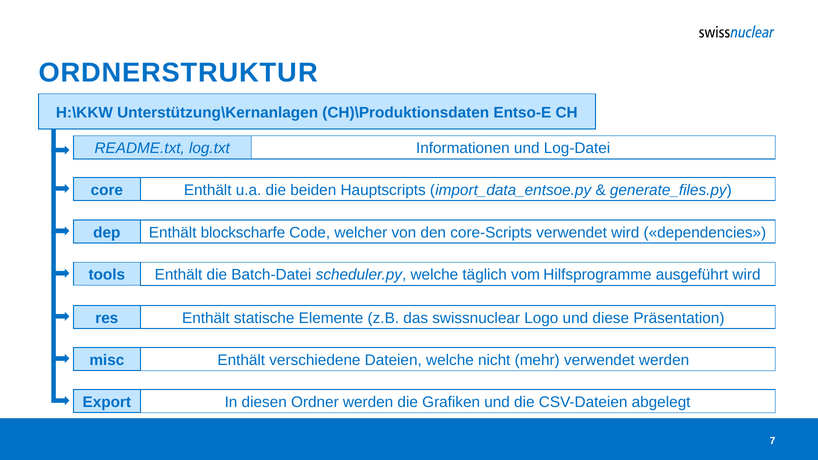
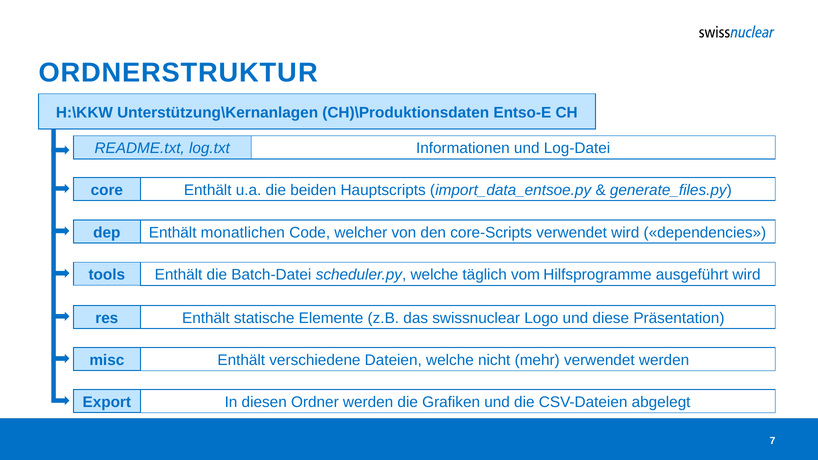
blockscharfe: blockscharfe -> monatlichen
